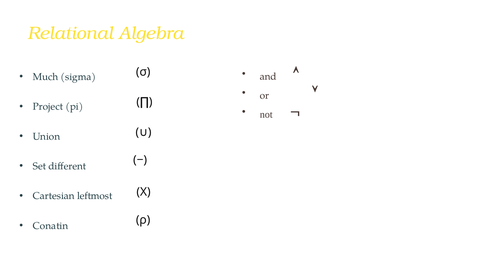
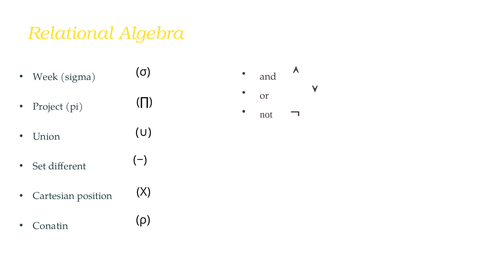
Much: Much -> Week
leftmost: leftmost -> position
